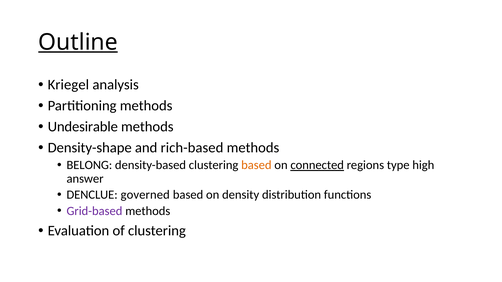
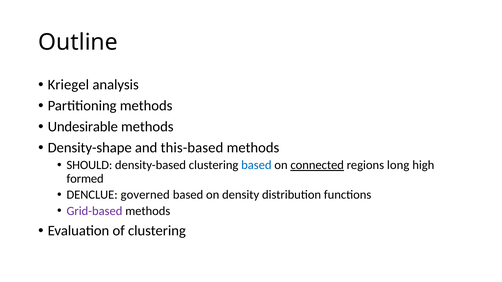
Outline underline: present -> none
rich-based: rich-based -> this-based
BELONG: BELONG -> SHOULD
based at (256, 165) colour: orange -> blue
type: type -> long
answer: answer -> formed
